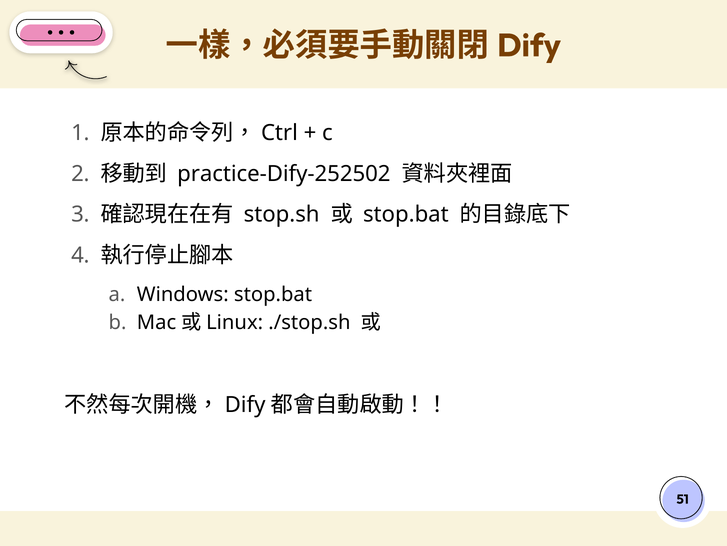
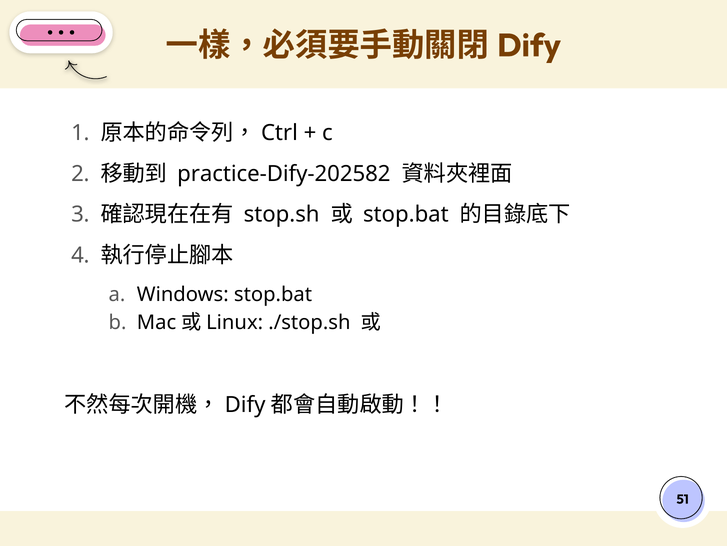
practice-Dify-252502: practice-Dify-252502 -> practice-Dify-202582
